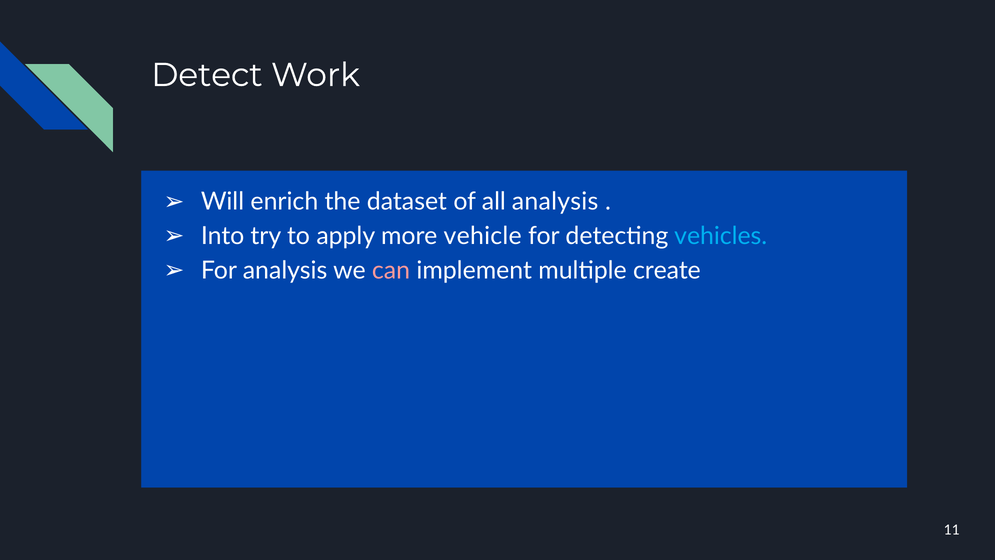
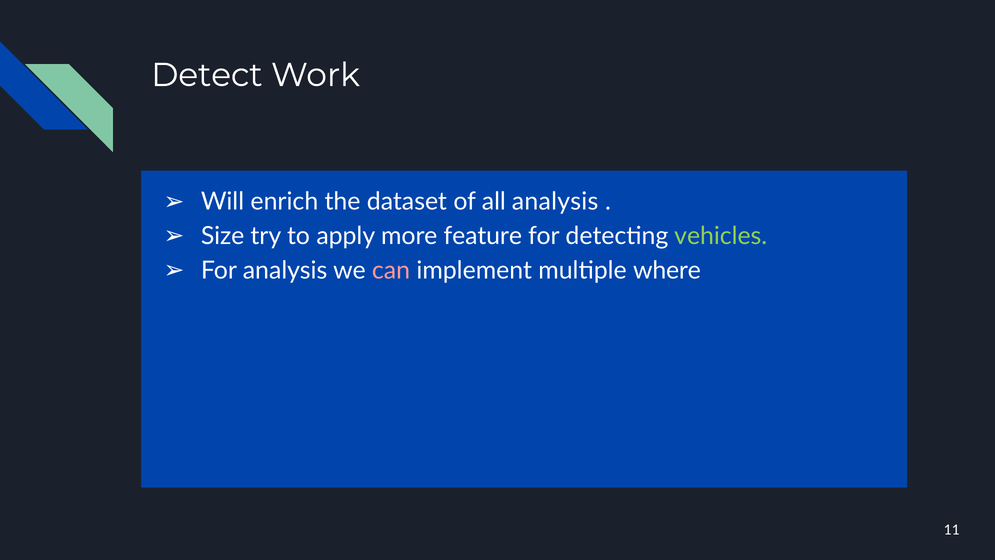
Into: Into -> Size
vehicle: vehicle -> feature
vehicles colour: light blue -> light green
create: create -> where
